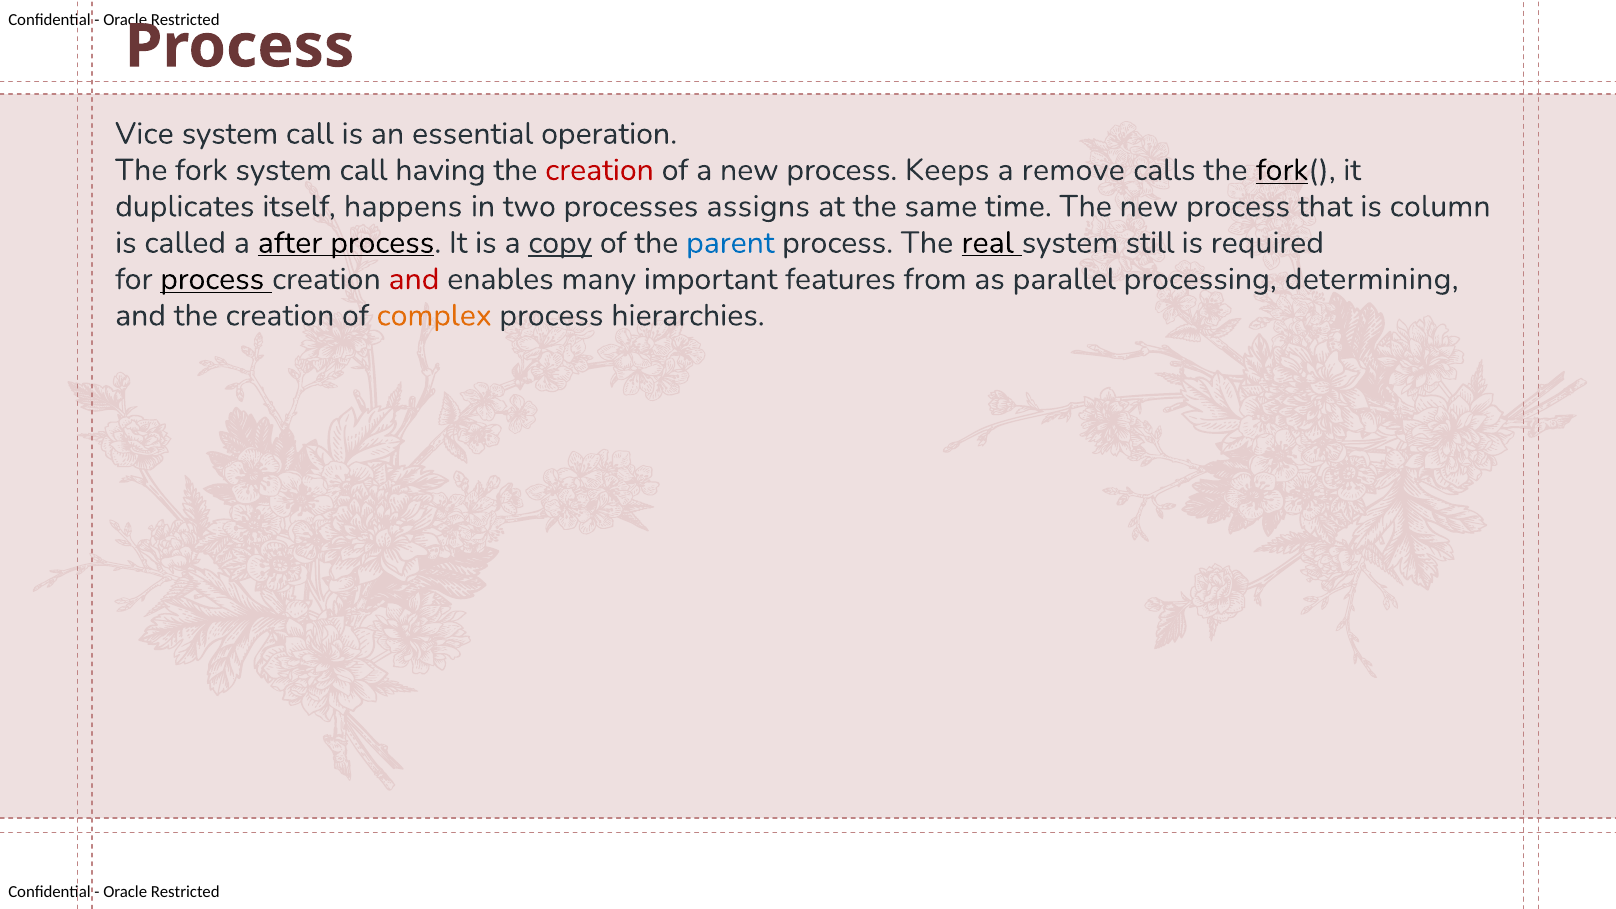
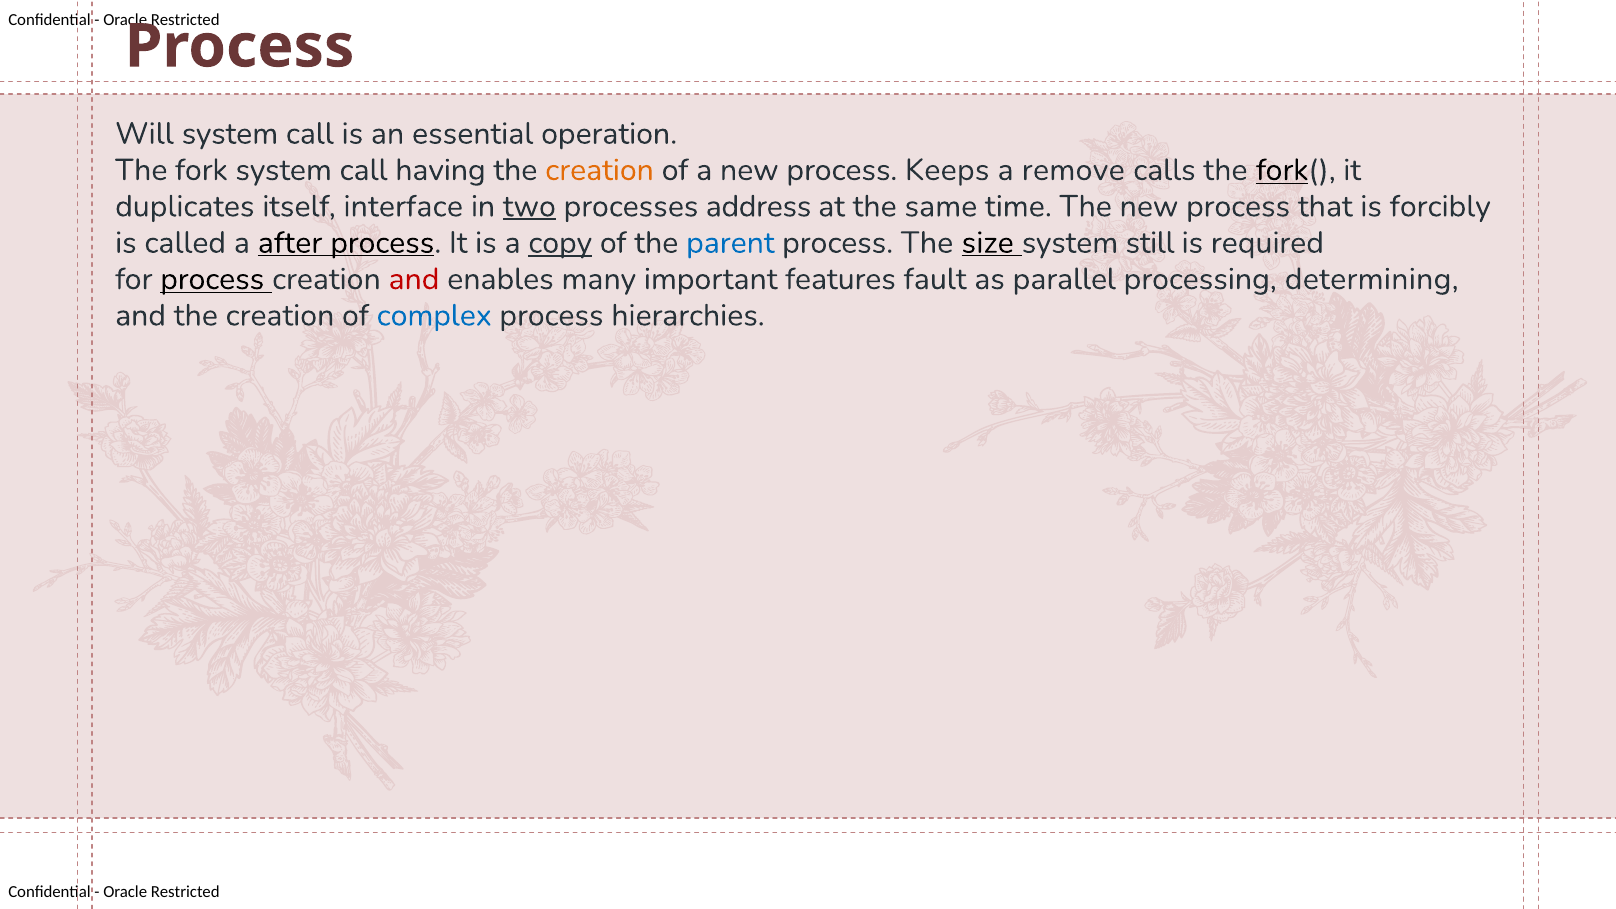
Vice: Vice -> Will
creation at (600, 170) colour: red -> orange
happens: happens -> interface
two underline: none -> present
assigns: assigns -> address
column: column -> forcibly
real: real -> size
from: from -> fault
complex colour: orange -> blue
